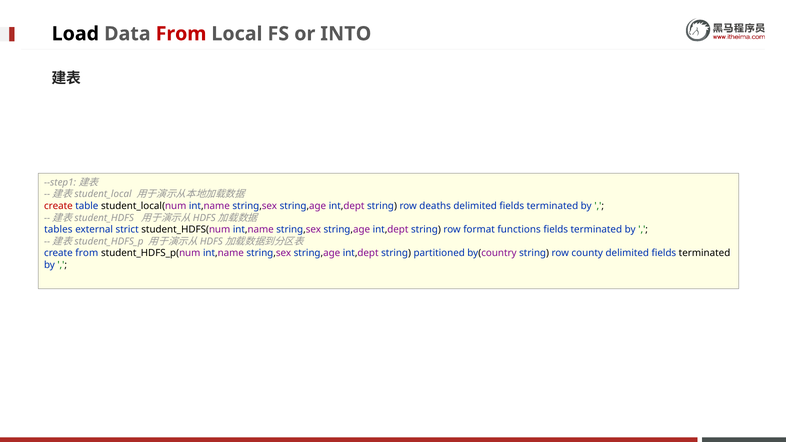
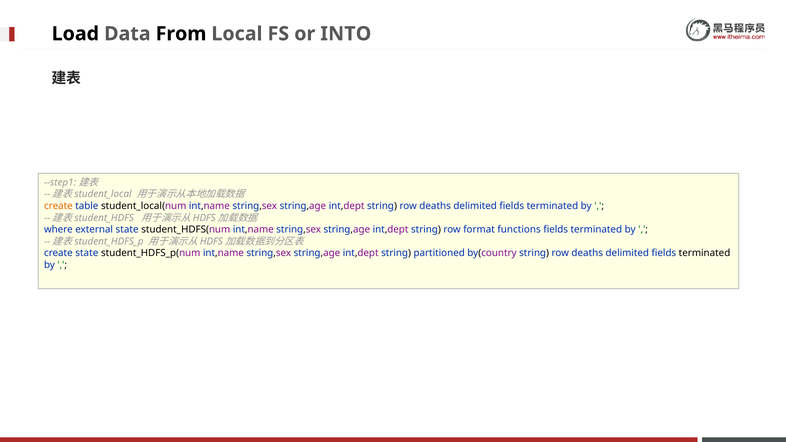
From at (181, 34) colour: red -> black
create at (58, 206) colour: red -> orange
tables: tables -> where
external strict: strict -> state
create from: from -> state
by(country string row county: county -> deaths
